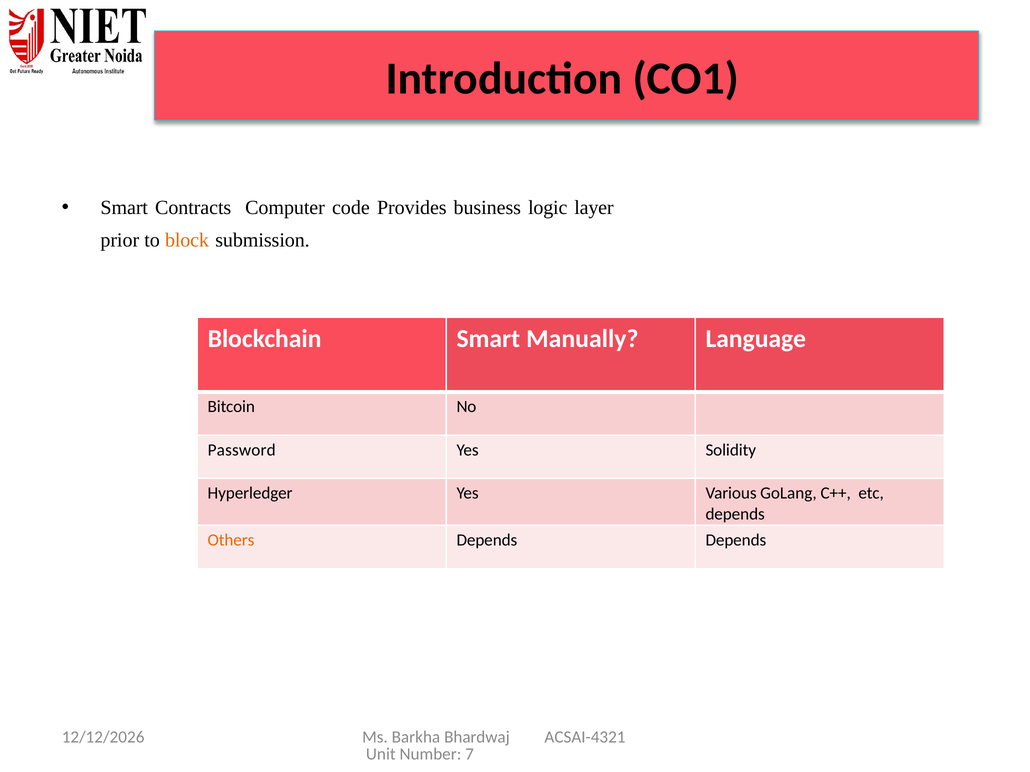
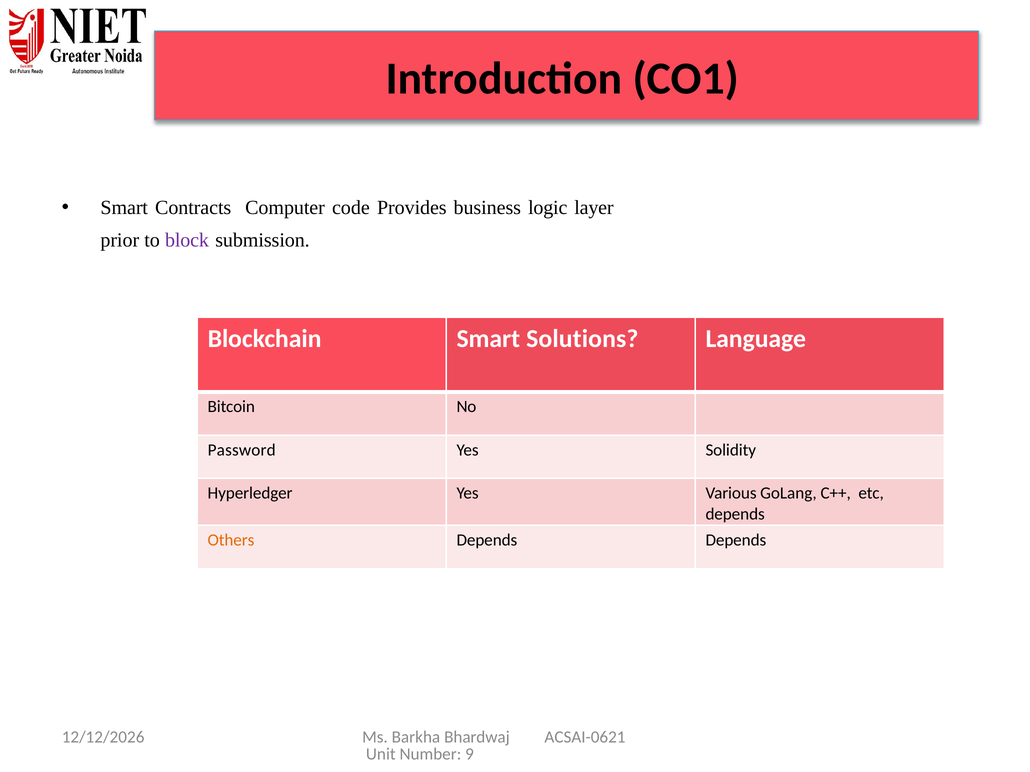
block colour: orange -> purple
Manually: Manually -> Solutions
ACSAI-4321: ACSAI-4321 -> ACSAI-0621
7: 7 -> 9
